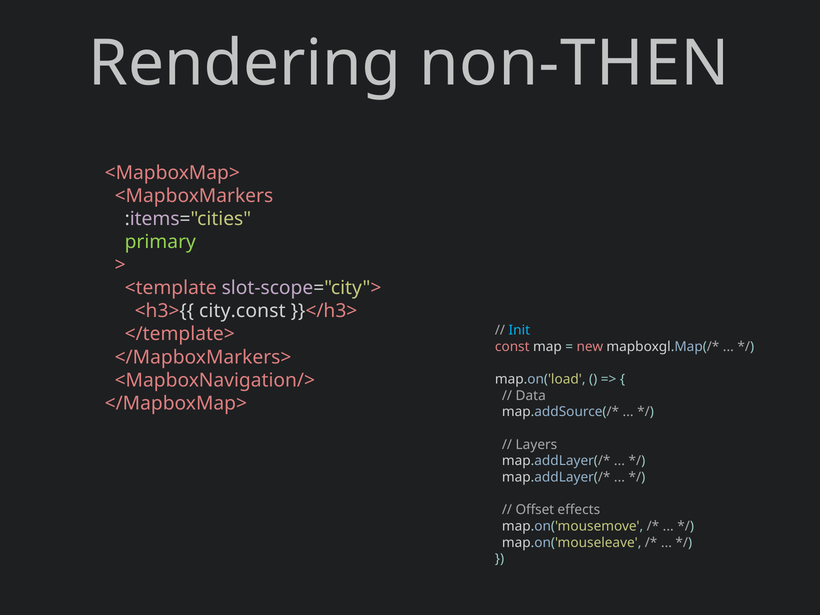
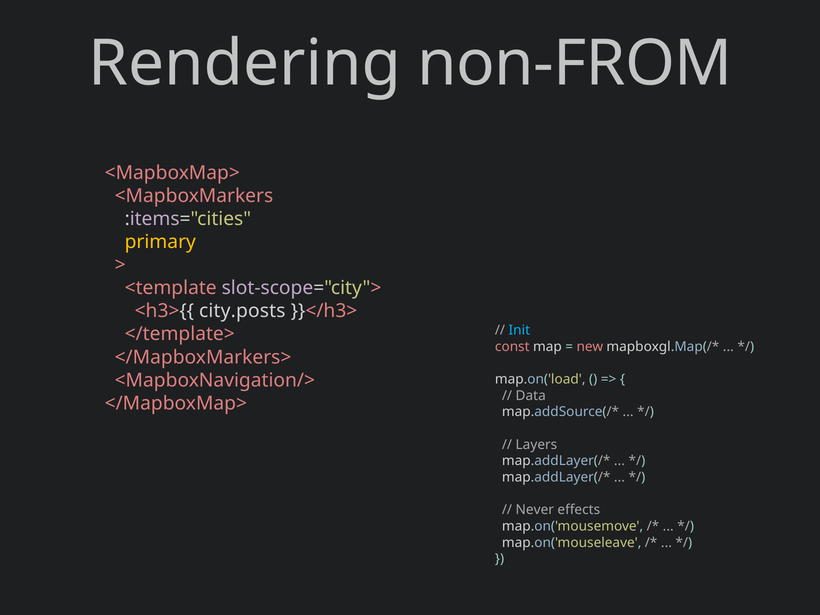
non-THEN: non-THEN -> non-FROM
primary colour: light green -> yellow
city.const: city.const -> city.posts
Offset: Offset -> Never
